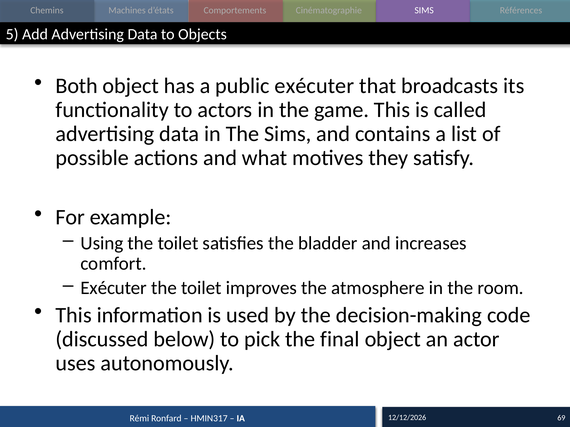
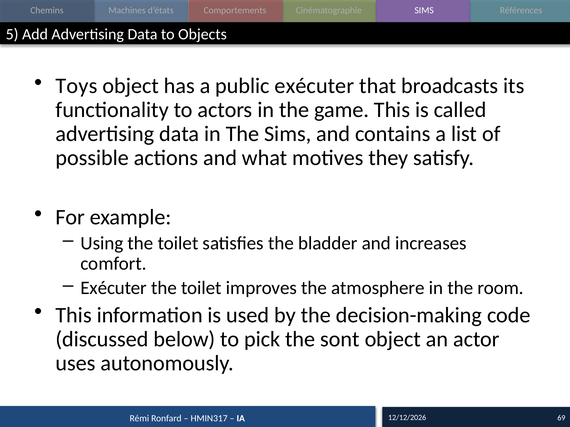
Both: Both -> Toys
final: final -> sont
